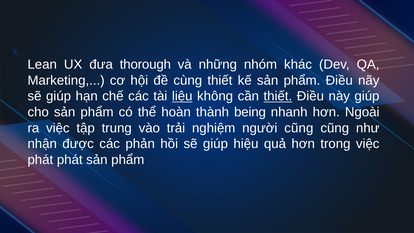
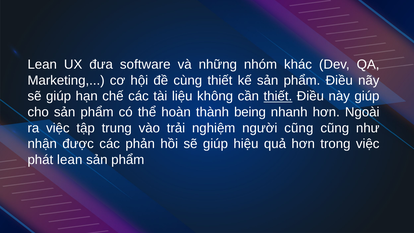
thorough: thorough -> software
liệu underline: present -> none
phát phát: phát -> lean
